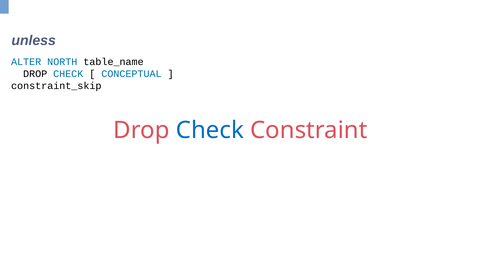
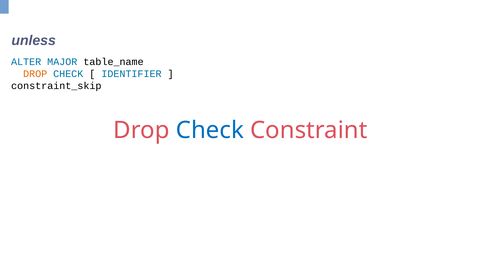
NORTH: NORTH -> MAJOR
DROP at (35, 74) colour: black -> orange
CONCEPTUAL: CONCEPTUAL -> IDENTIFIER
